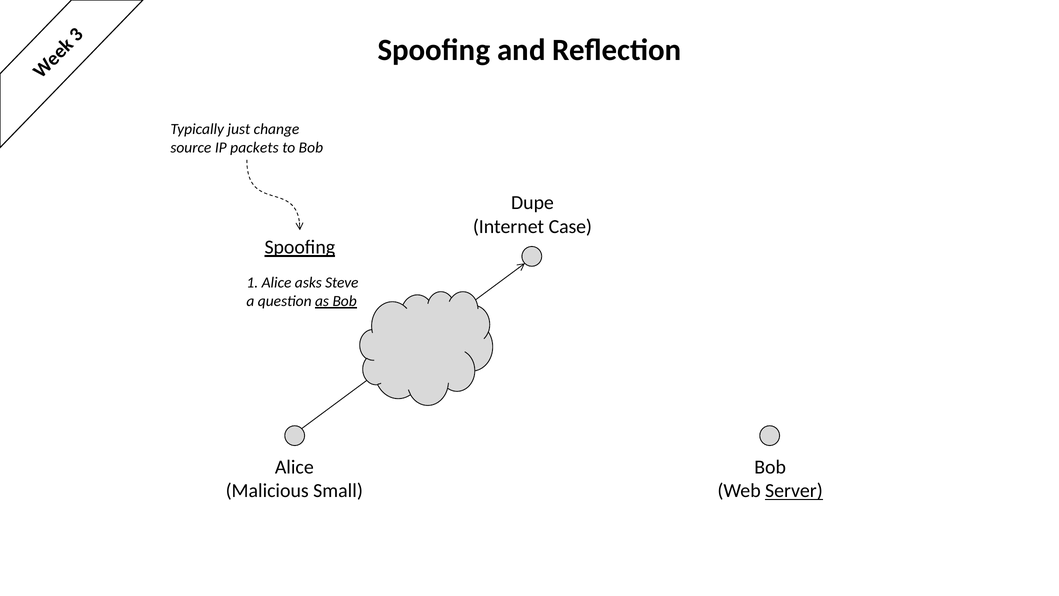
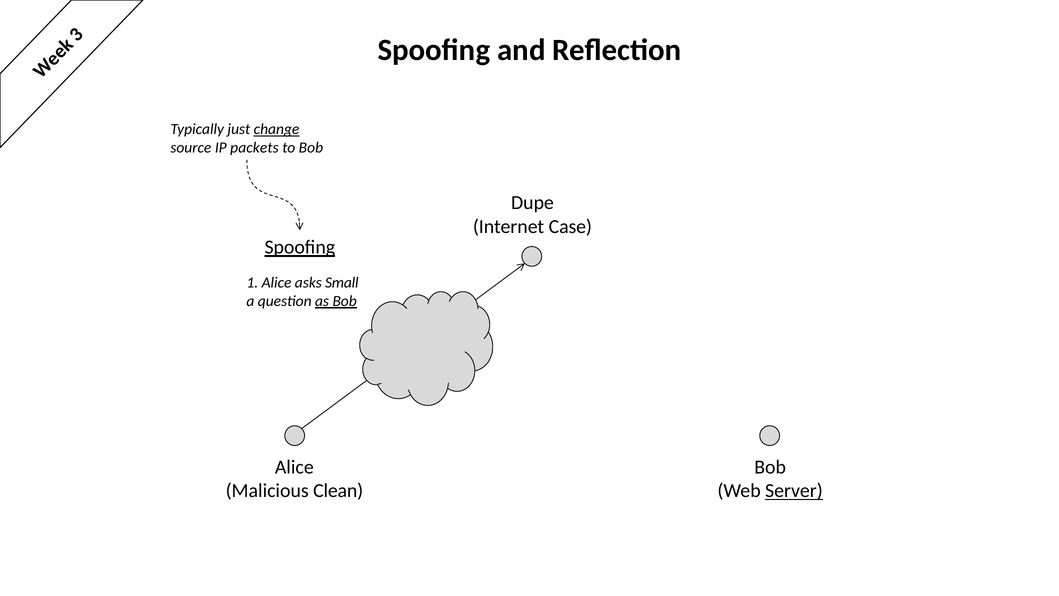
change underline: none -> present
Steve: Steve -> Small
Small: Small -> Clean
